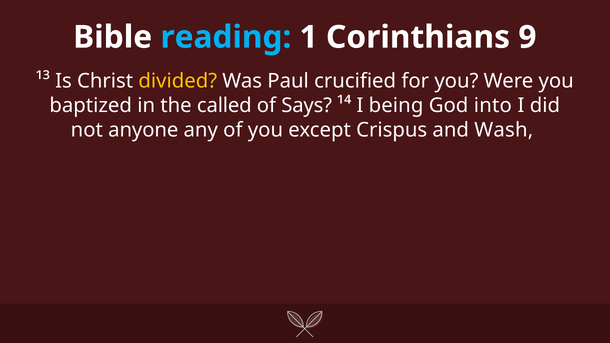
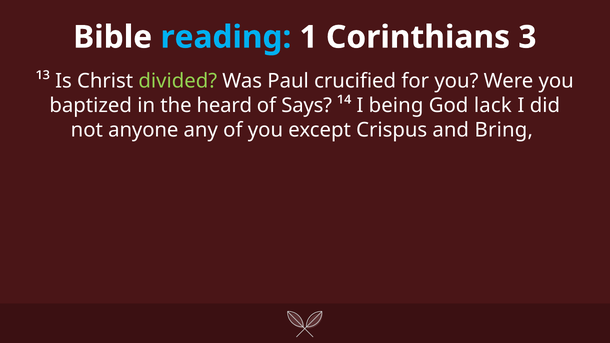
9: 9 -> 3
divided colour: yellow -> light green
called: called -> heard
into: into -> lack
Wash: Wash -> Bring
